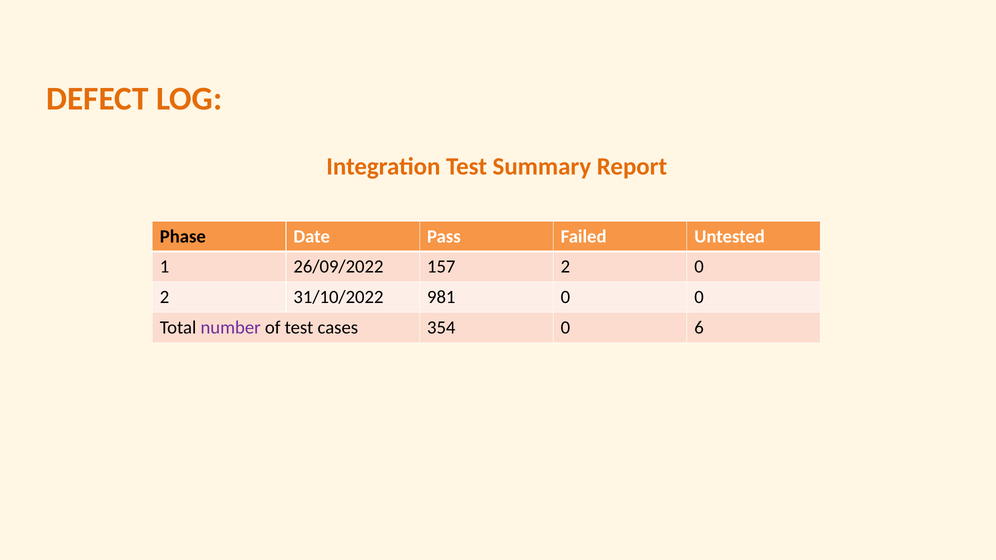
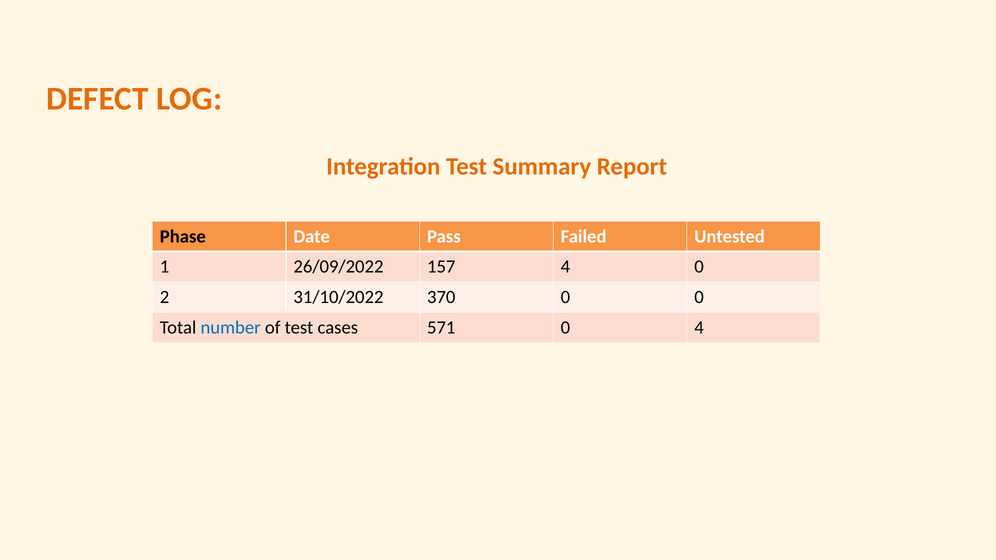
157 2: 2 -> 4
981: 981 -> 370
number colour: purple -> blue
354: 354 -> 571
0 6: 6 -> 4
